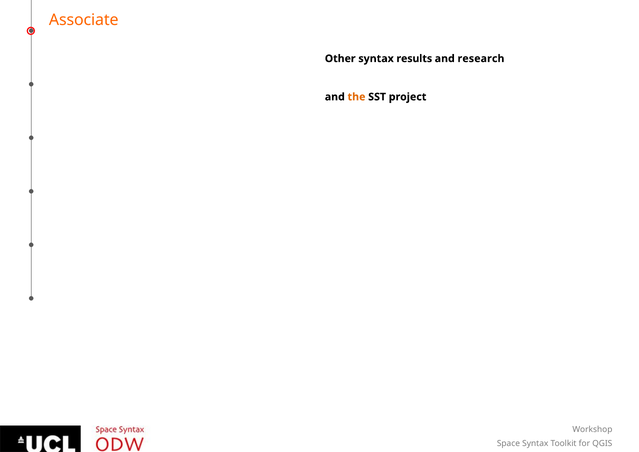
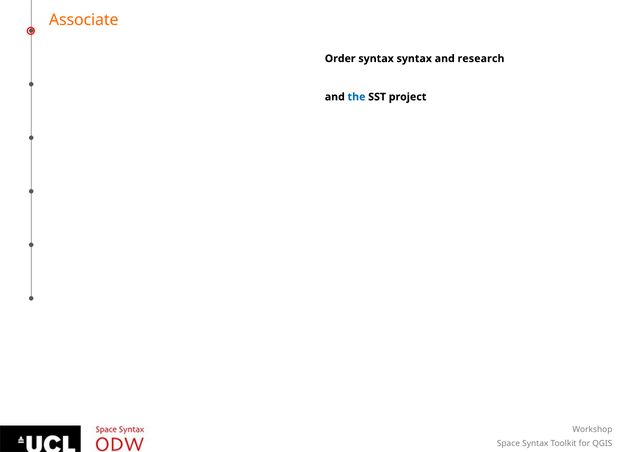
Other: Other -> Order
syntax results: results -> syntax
the colour: orange -> blue
